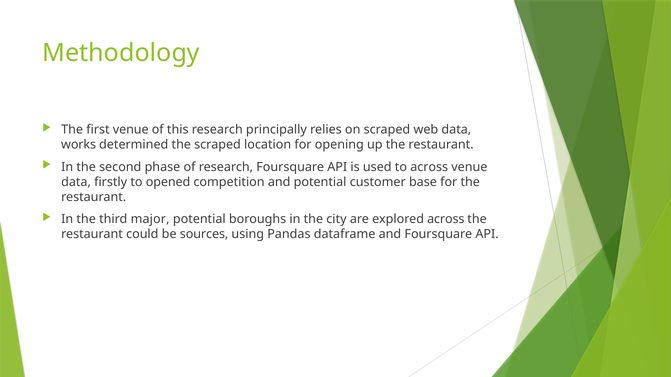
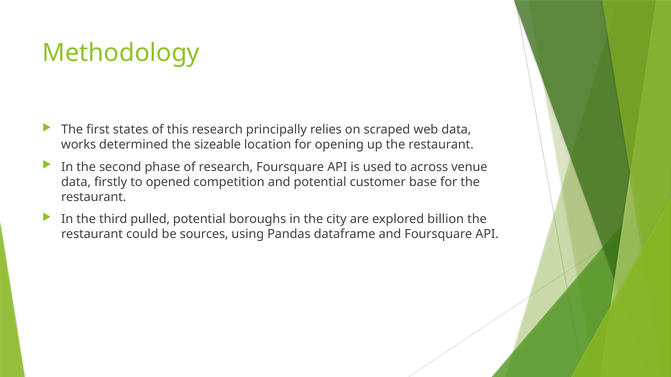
first venue: venue -> states
the scraped: scraped -> sizeable
major: major -> pulled
explored across: across -> billion
